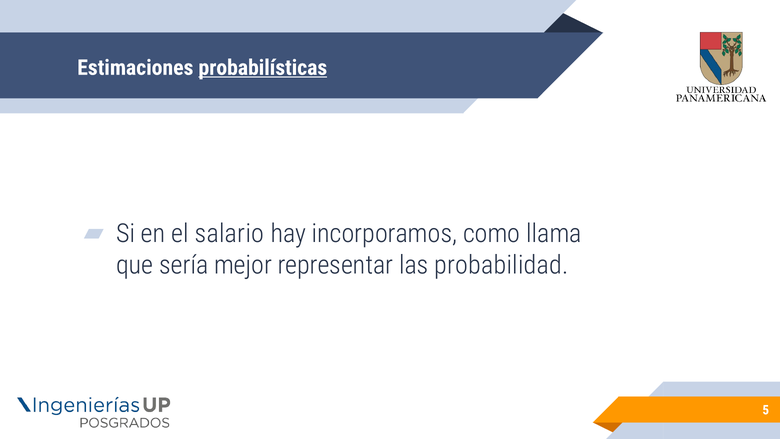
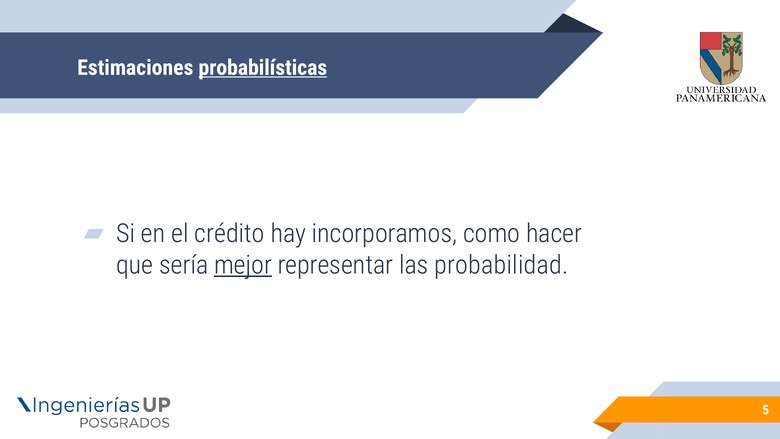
salario: salario -> crédito
llama: llama -> hacer
mejor underline: none -> present
